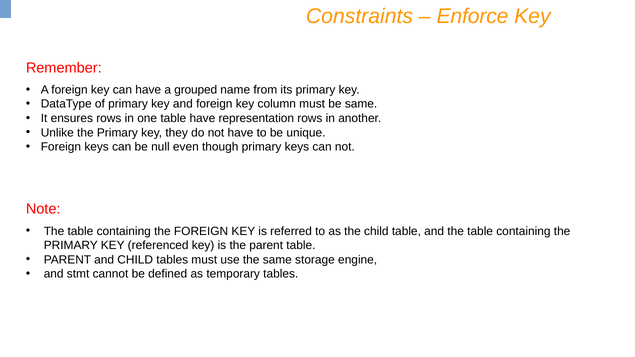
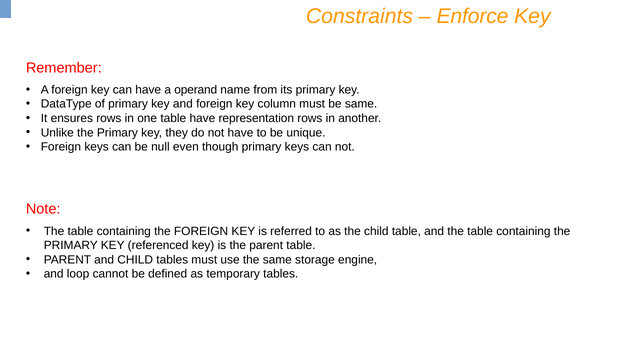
grouped: grouped -> operand
stmt: stmt -> loop
